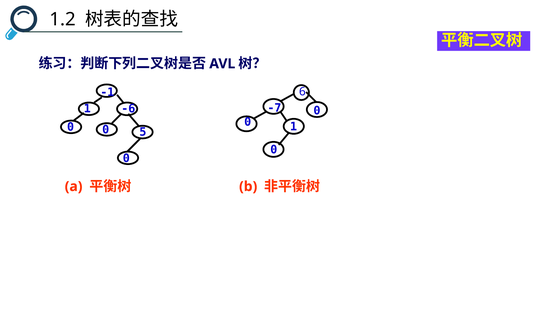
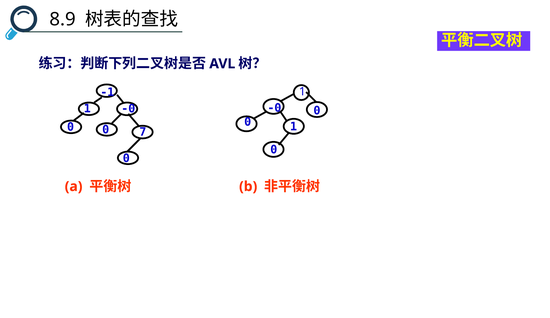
1.2: 1.2 -> 8.9
-1 6: 6 -> 1
-7 at (274, 108): -7 -> -0
-6 at (128, 109): -6 -> -0
5: 5 -> 7
